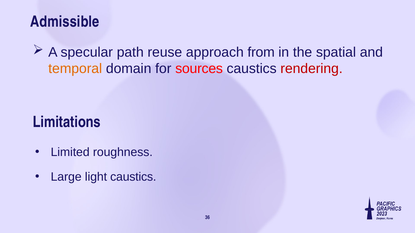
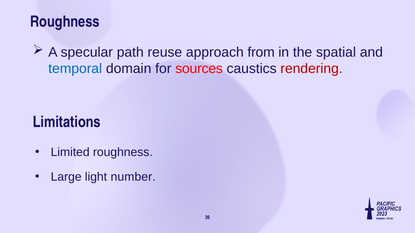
Admissible at (65, 22): Admissible -> Roughness
temporal colour: orange -> blue
light caustics: caustics -> number
